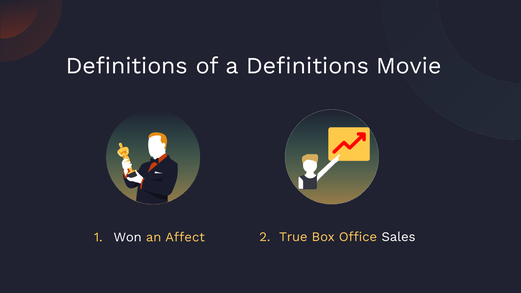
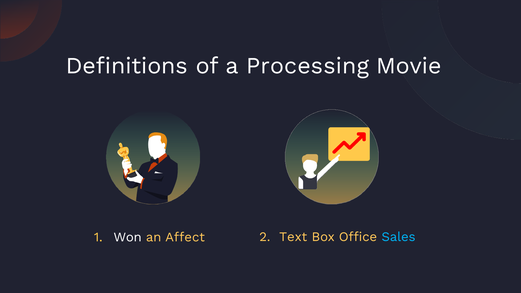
a Definitions: Definitions -> Processing
True: True -> Text
Sales colour: white -> light blue
